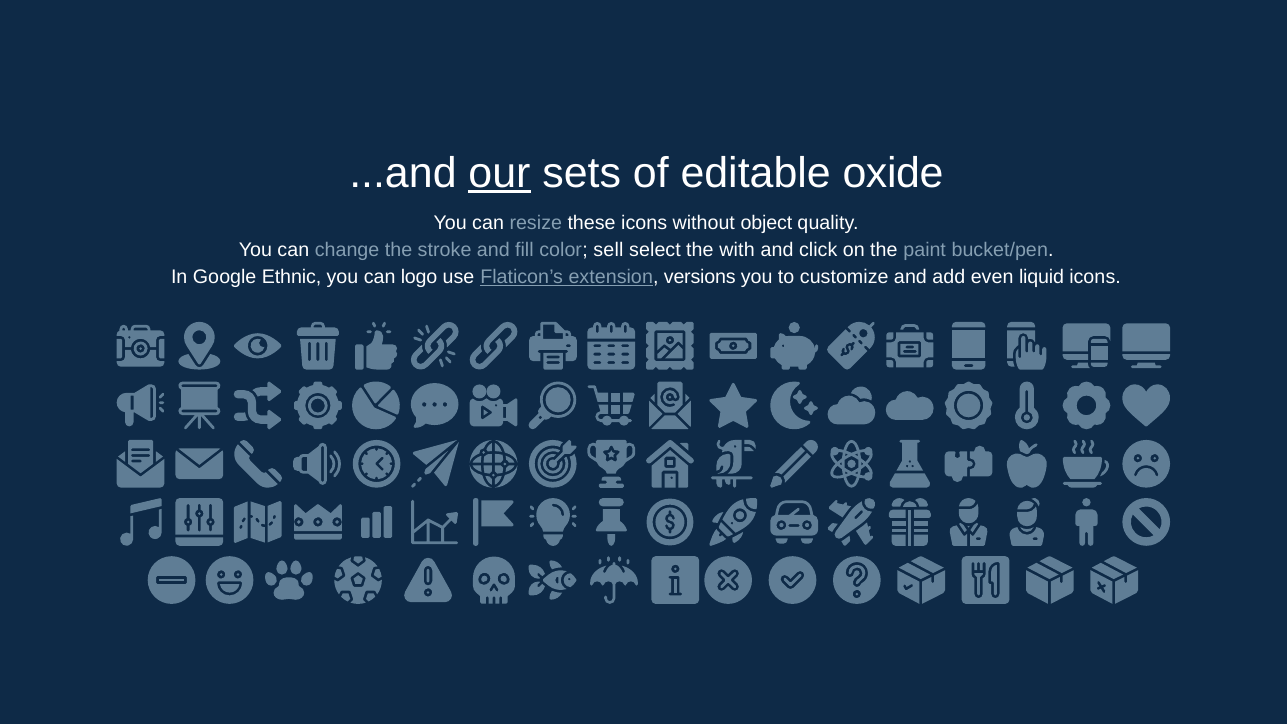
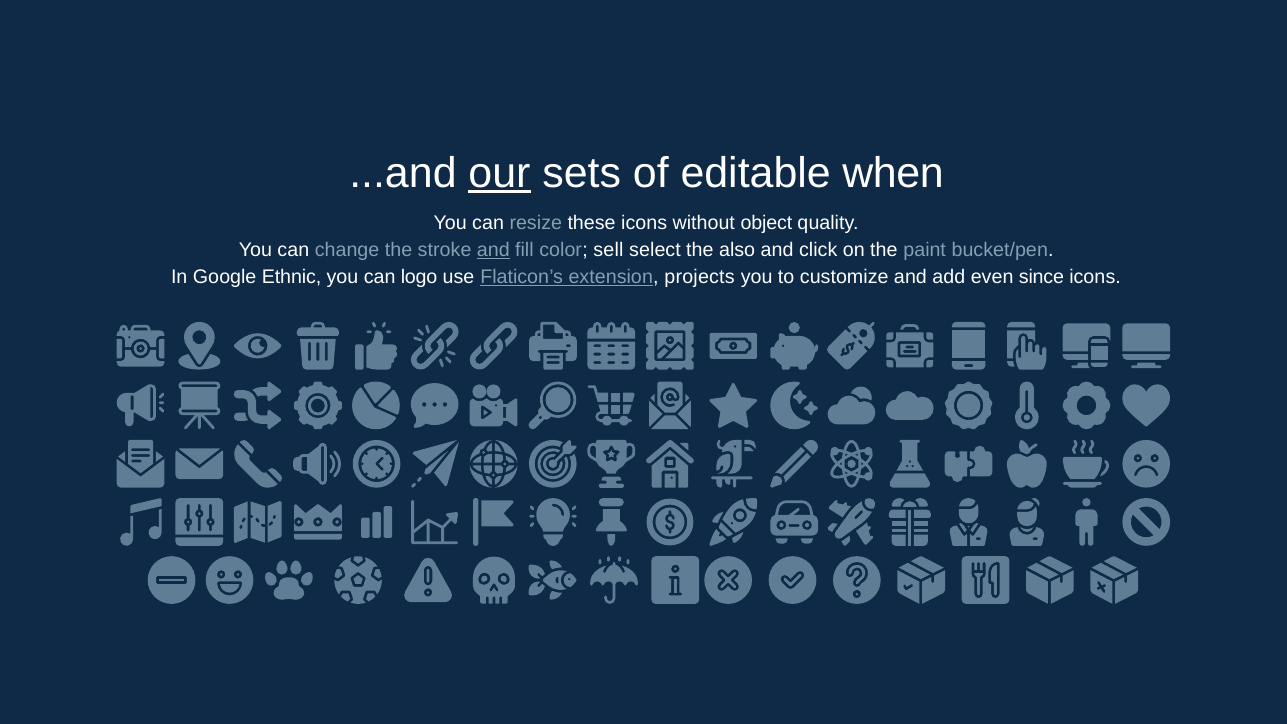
oxide: oxide -> when
and at (493, 250) underline: none -> present
with: with -> also
versions: versions -> projects
liquid: liquid -> since
